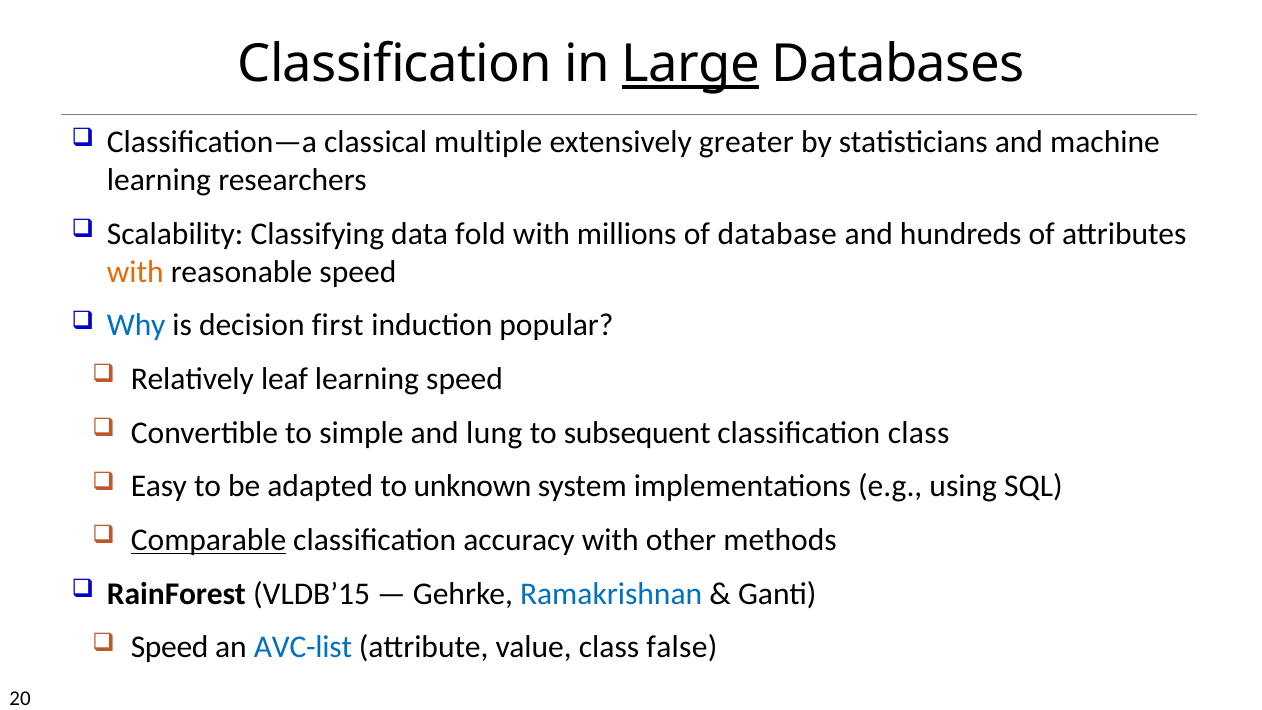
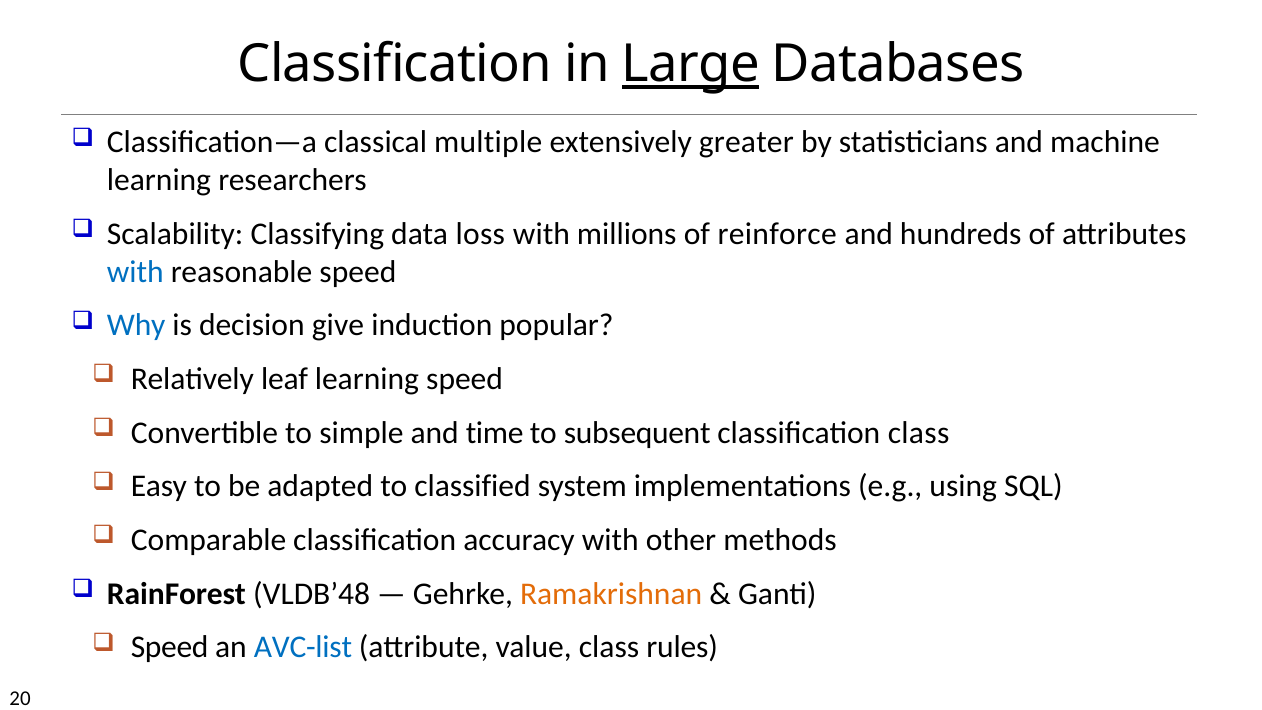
fold: fold -> loss
database: database -> reinforce
with at (135, 272) colour: orange -> blue
first: first -> give
lung: lung -> time
unknown: unknown -> classified
Comparable underline: present -> none
VLDB’15: VLDB’15 -> VLDB’48
Ramakrishnan colour: blue -> orange
false: false -> rules
